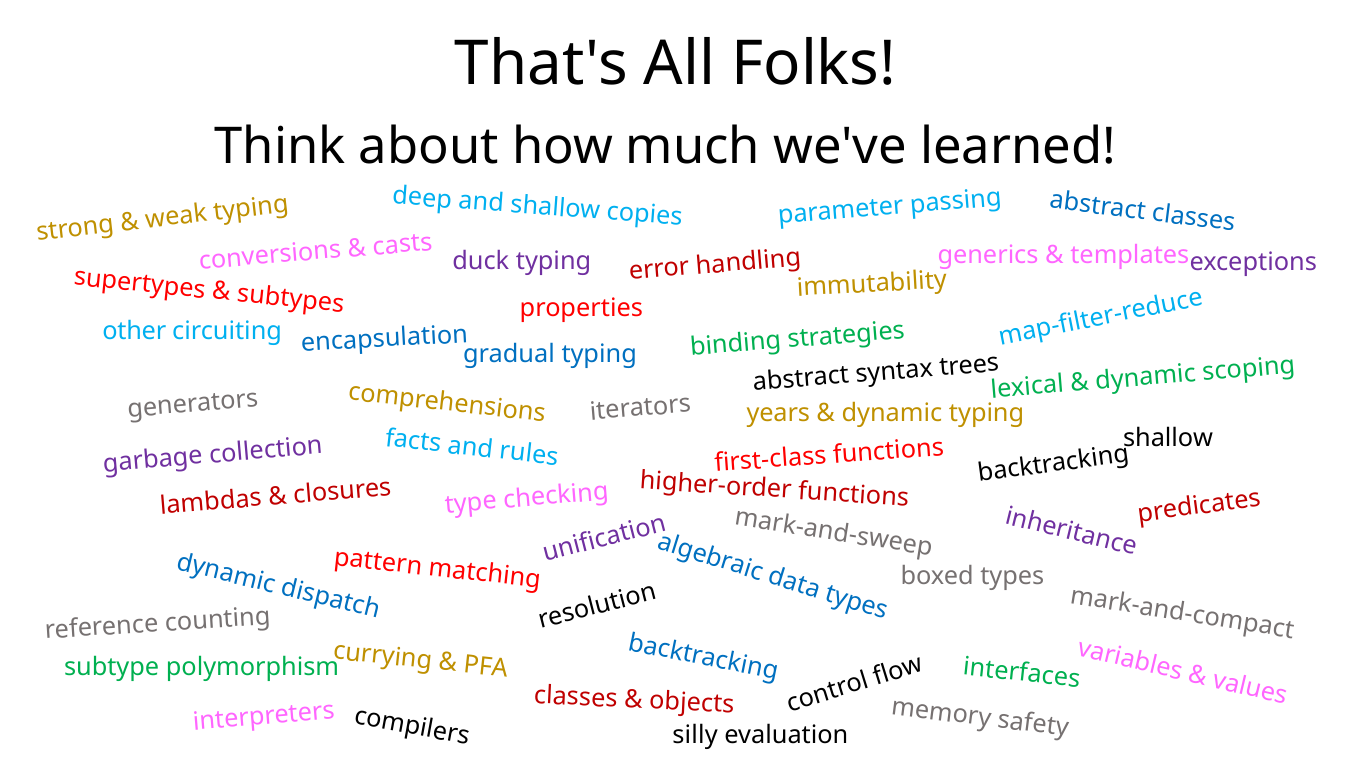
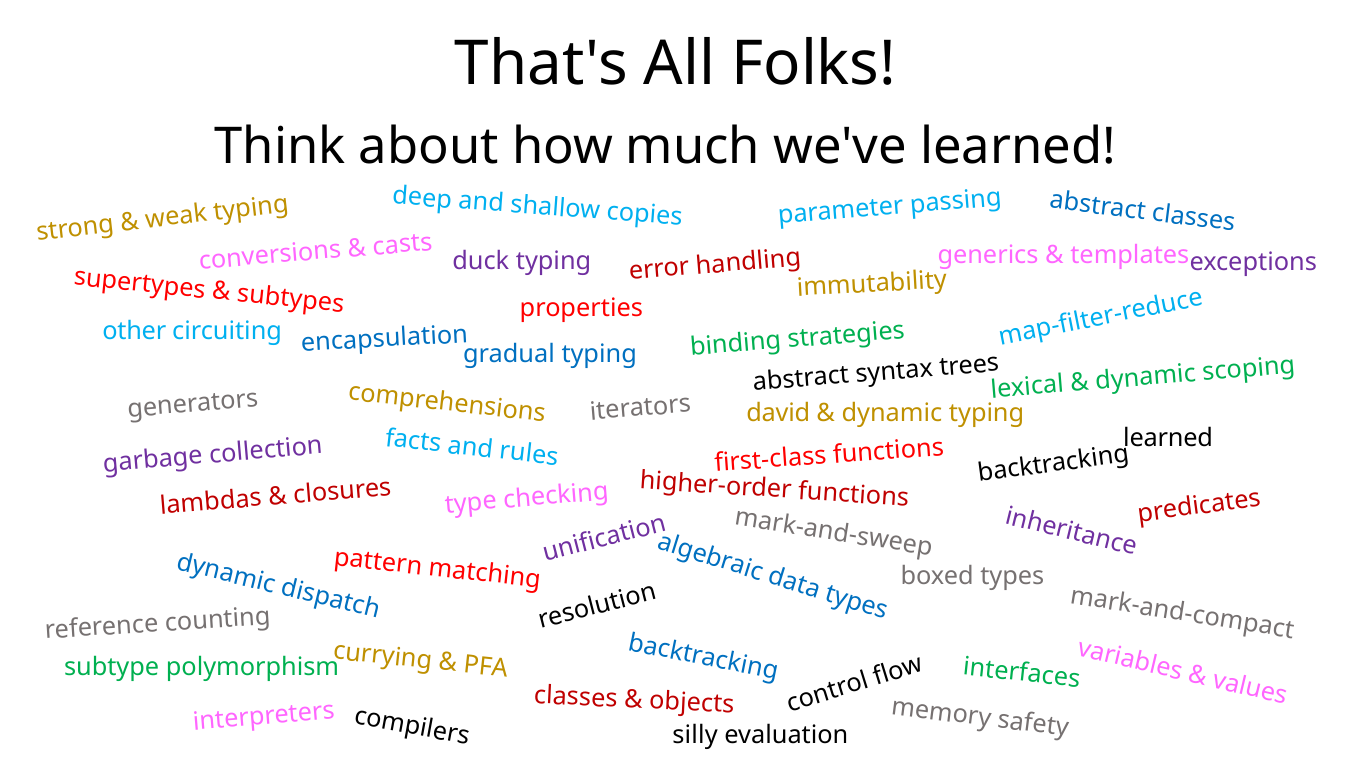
years: years -> david
collection shallow: shallow -> learned
